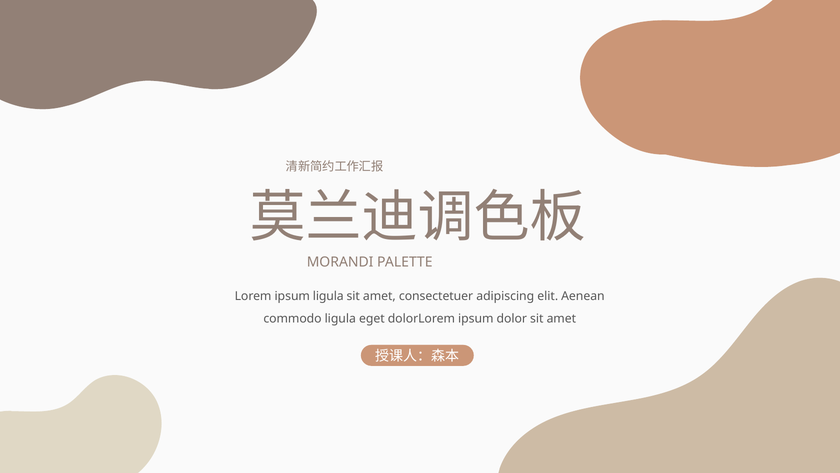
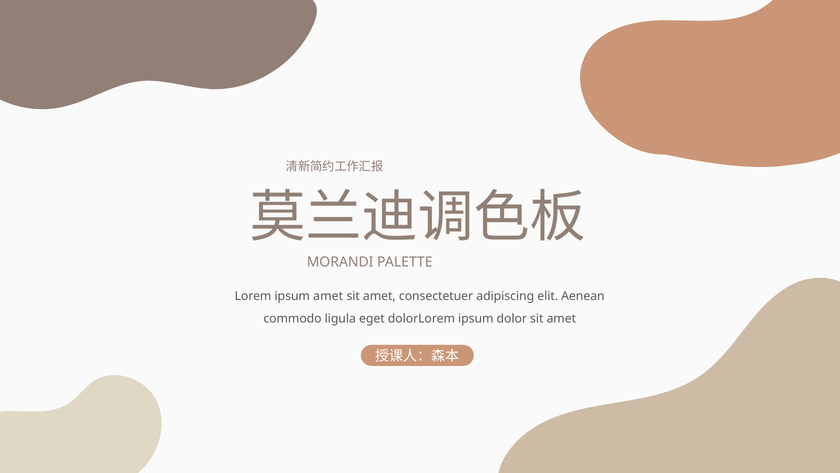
ipsum ligula: ligula -> amet
